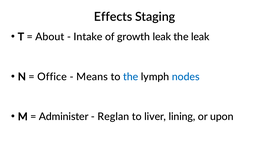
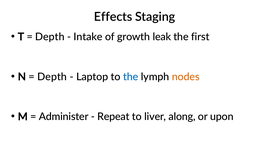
About at (50, 37): About -> Depth
the leak: leak -> first
Office at (52, 77): Office -> Depth
Means: Means -> Laptop
nodes colour: blue -> orange
Reglan: Reglan -> Repeat
lining: lining -> along
